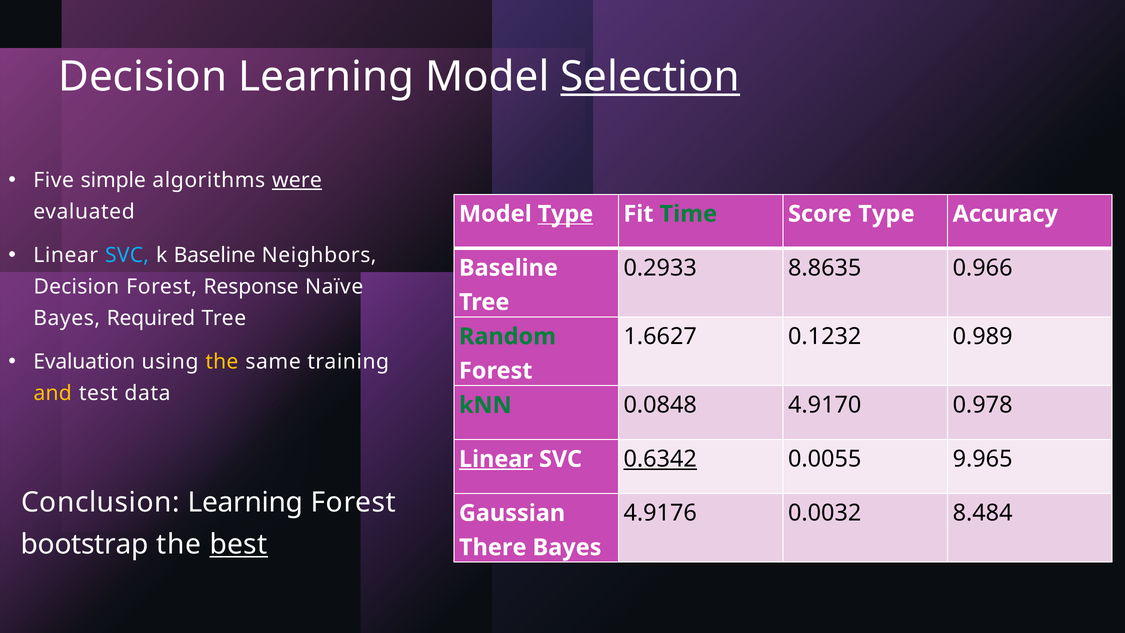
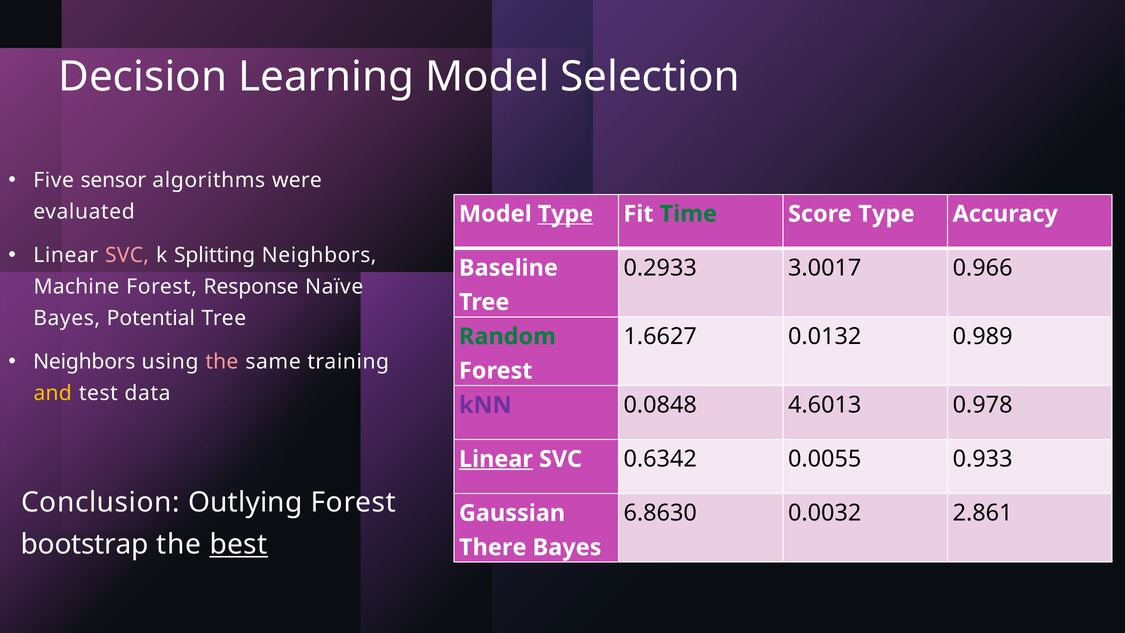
Selection underline: present -> none
simple: simple -> sensor
were underline: present -> none
SVC at (127, 255) colour: light blue -> pink
k Baseline: Baseline -> Splitting
8.8635: 8.8635 -> 3.0017
Decision at (76, 287): Decision -> Machine
Required: Required -> Potential
0.1232: 0.1232 -> 0.0132
Evaluation at (84, 362): Evaluation -> Neighbors
the at (222, 362) colour: yellow -> pink
kNN colour: green -> purple
4.9170: 4.9170 -> 4.6013
0.6342 underline: present -> none
9.965: 9.965 -> 0.933
Conclusion Learning: Learning -> Outlying
4.9176: 4.9176 -> 6.8630
8.484: 8.484 -> 2.861
